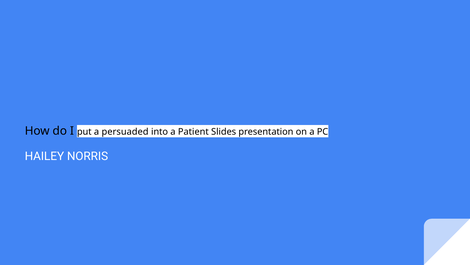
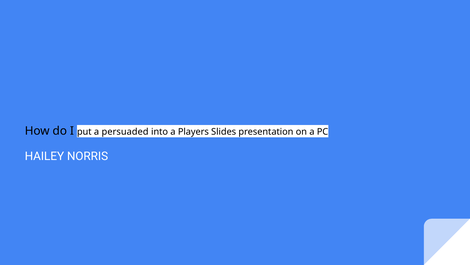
Patient: Patient -> Players
